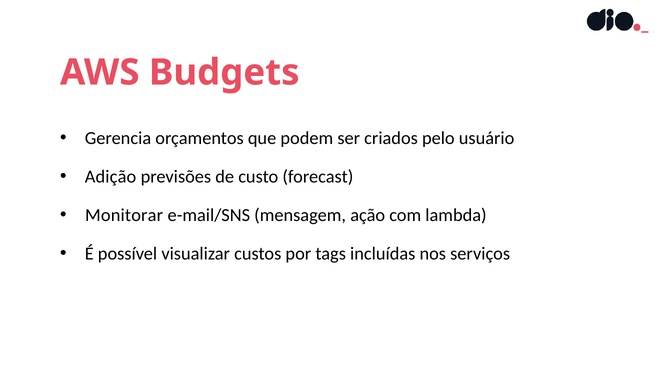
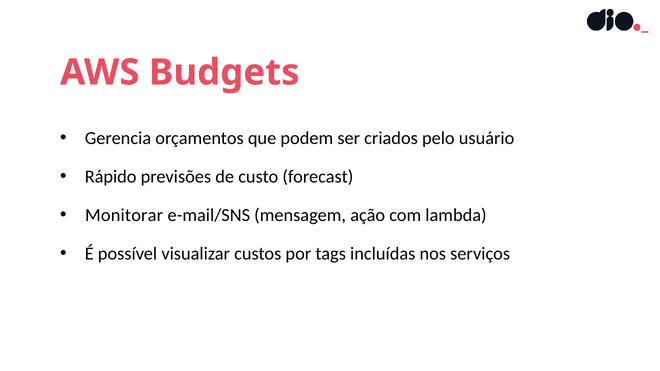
Adição: Adição -> Rápido
